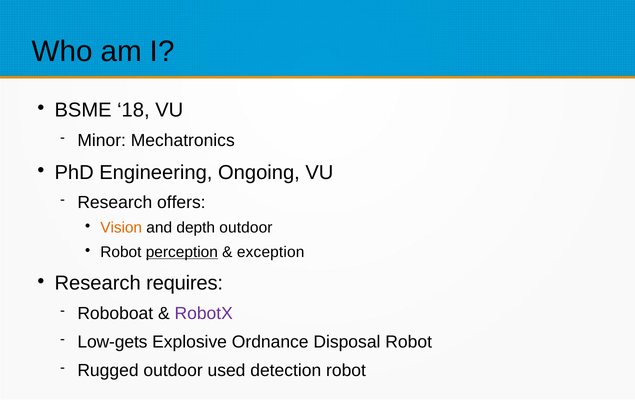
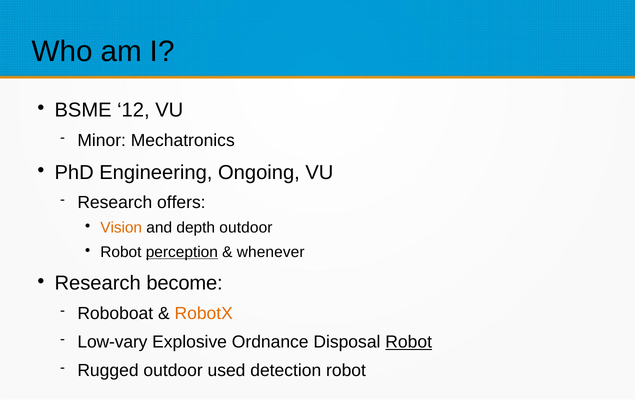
18: 18 -> 12
exception: exception -> whenever
requires: requires -> become
RobotX colour: purple -> orange
Low-gets: Low-gets -> Low-vary
Robot at (409, 342) underline: none -> present
